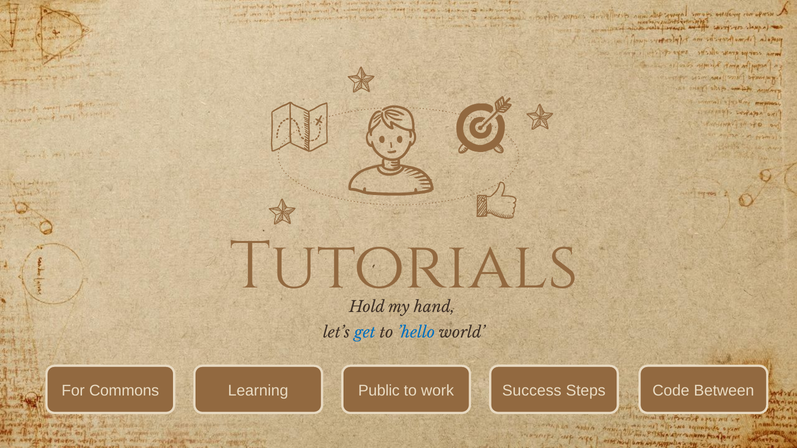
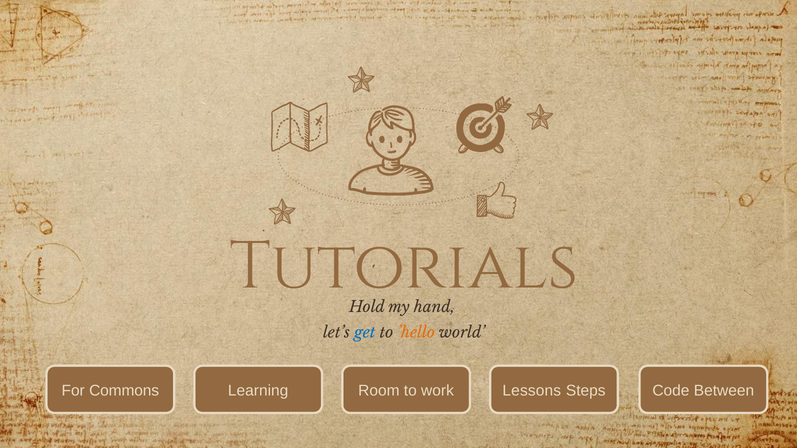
’hello colour: blue -> orange
Public: Public -> Room
Success: Success -> Lessons
